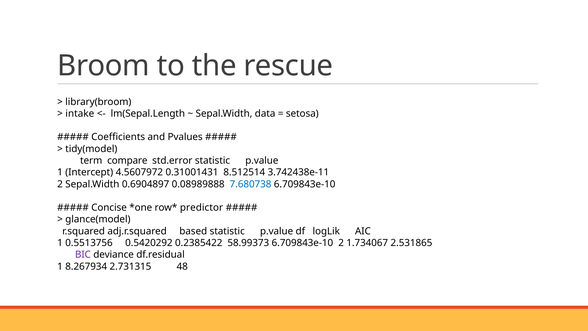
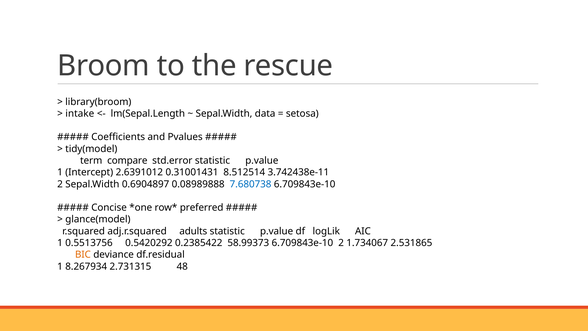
4.5607972: 4.5607972 -> 2.6391012
predictor: predictor -> preferred
based: based -> adults
BIC colour: purple -> orange
